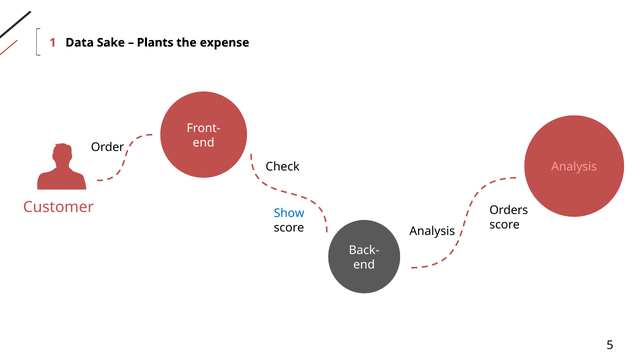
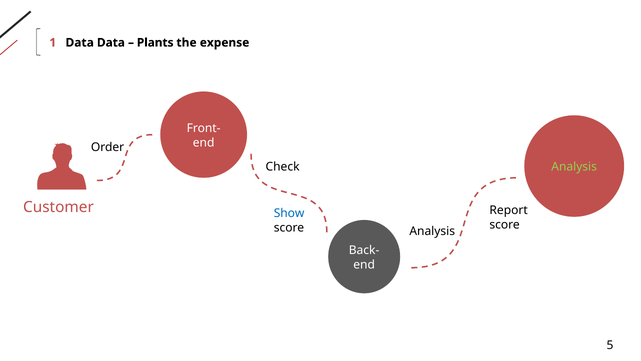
Data Sake: Sake -> Data
Analysis at (574, 167) colour: pink -> light green
Orders: Orders -> Report
